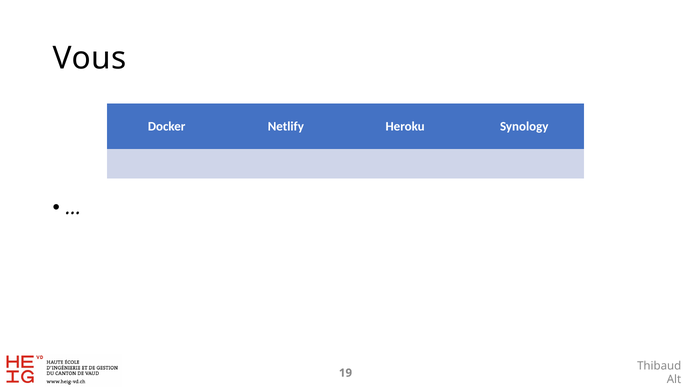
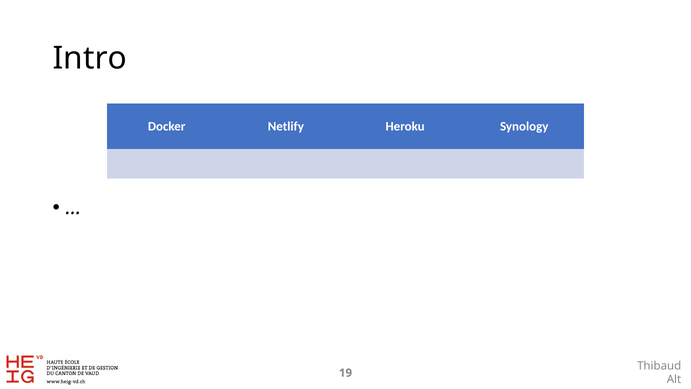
Vous: Vous -> Intro
